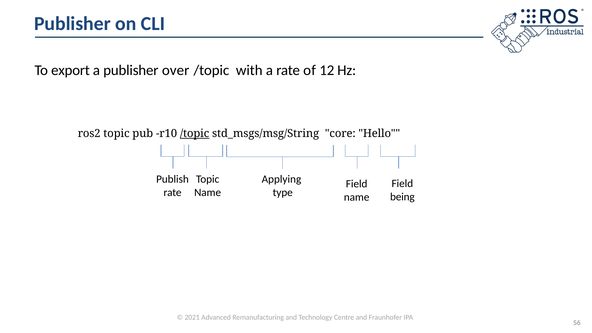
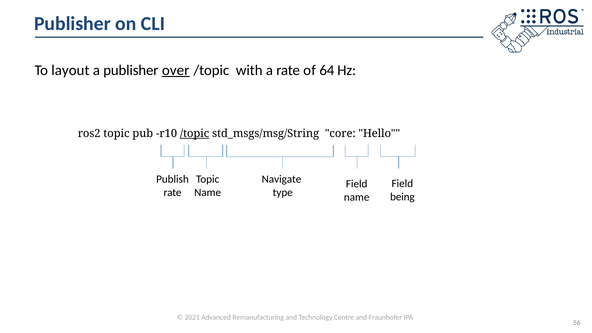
export: export -> layout
over underline: none -> present
12: 12 -> 64
Applying: Applying -> Navigate
